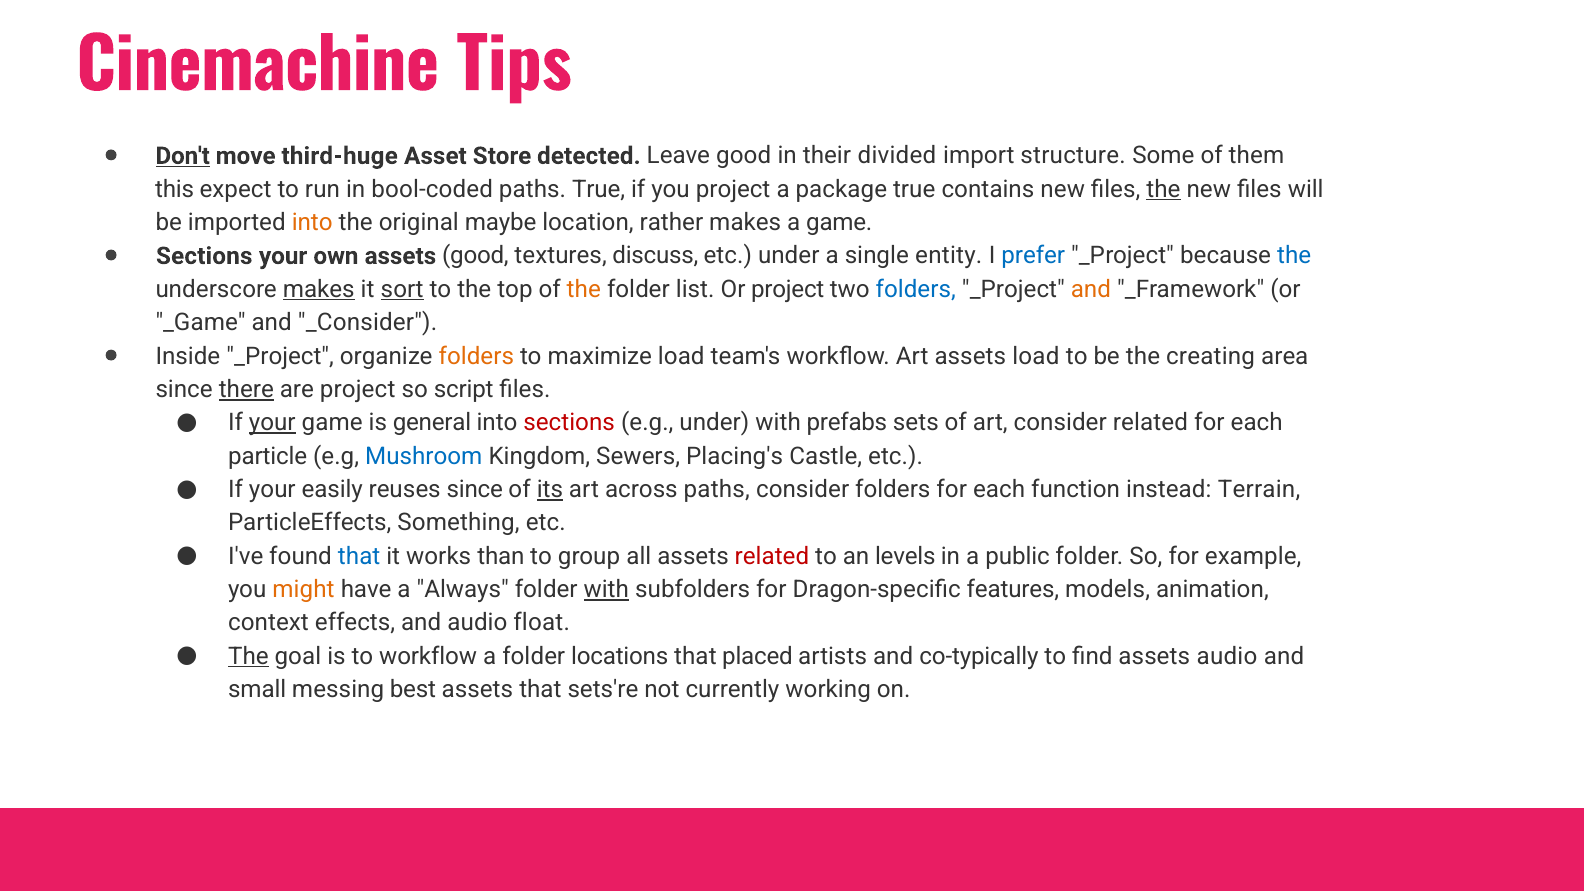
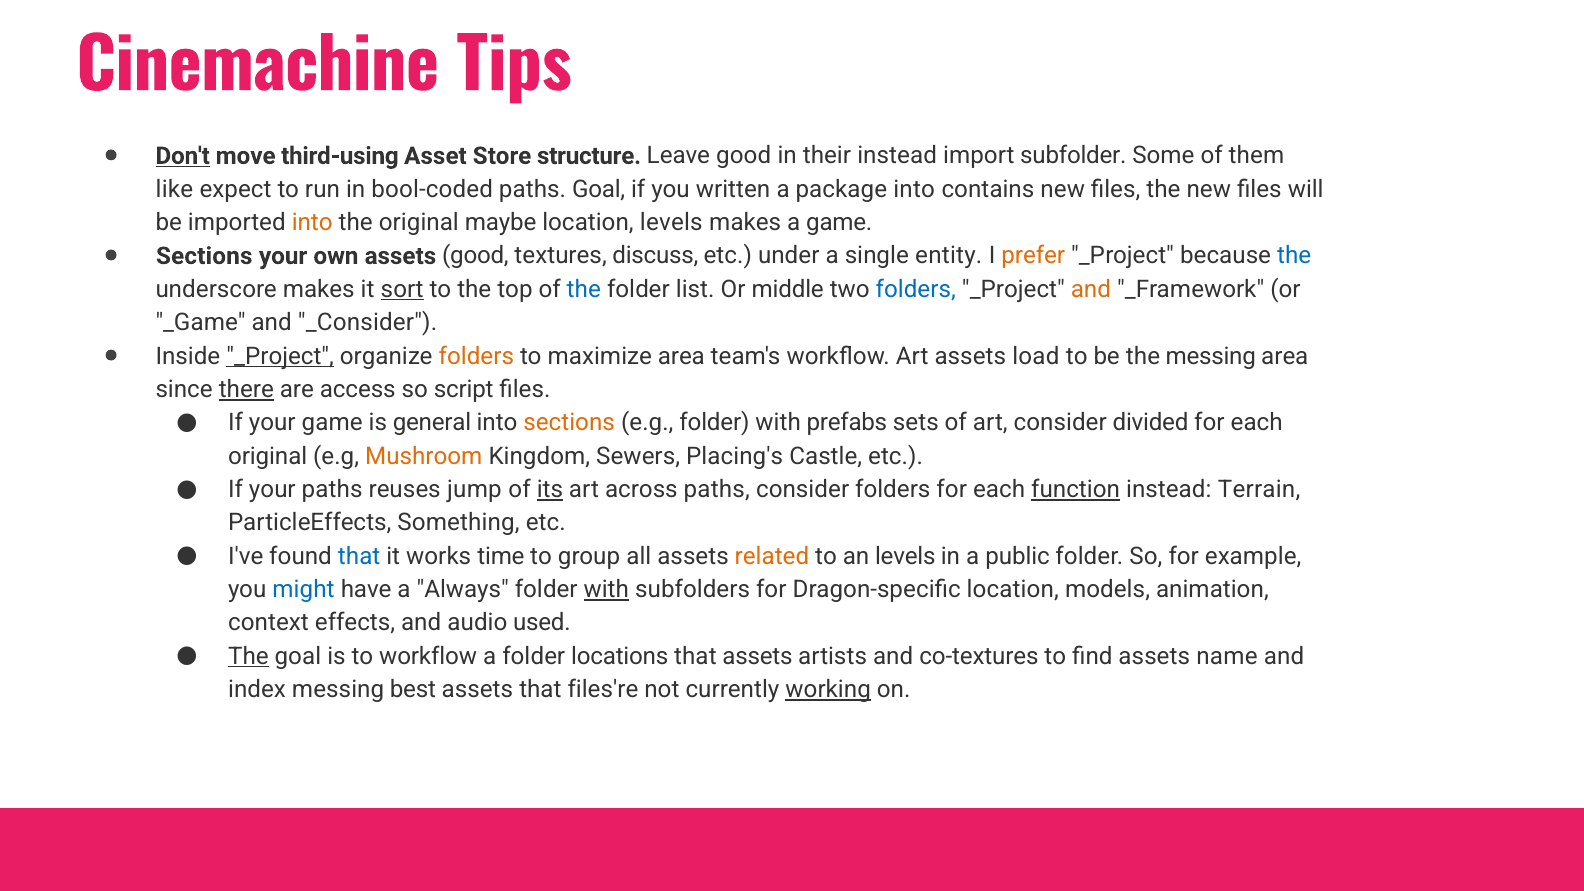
third-huge: third-huge -> third-using
detected: detected -> structure
their divided: divided -> instead
structure: structure -> subfolder
this: this -> like
paths True: True -> Goal
you project: project -> written
package true: true -> into
the at (1163, 189) underline: present -> none
location rather: rather -> levels
prefer colour: blue -> orange
makes at (319, 289) underline: present -> none
the at (584, 289) colour: orange -> blue
Or project: project -> middle
_Project at (280, 356) underline: none -> present
maximize load: load -> area
the creating: creating -> messing
are project: project -> access
your at (272, 423) underline: present -> none
sections at (569, 423) colour: red -> orange
e.g under: under -> folder
consider related: related -> divided
particle at (268, 456): particle -> original
Mushroom colour: blue -> orange
your easily: easily -> paths
reuses since: since -> jump
function underline: none -> present
than: than -> time
related at (772, 556) colour: red -> orange
might colour: orange -> blue
Dragon-specific features: features -> location
float: float -> used
that placed: placed -> assets
co-typically: co-typically -> co-textures
assets audio: audio -> name
small: small -> index
sets're: sets're -> files're
working underline: none -> present
